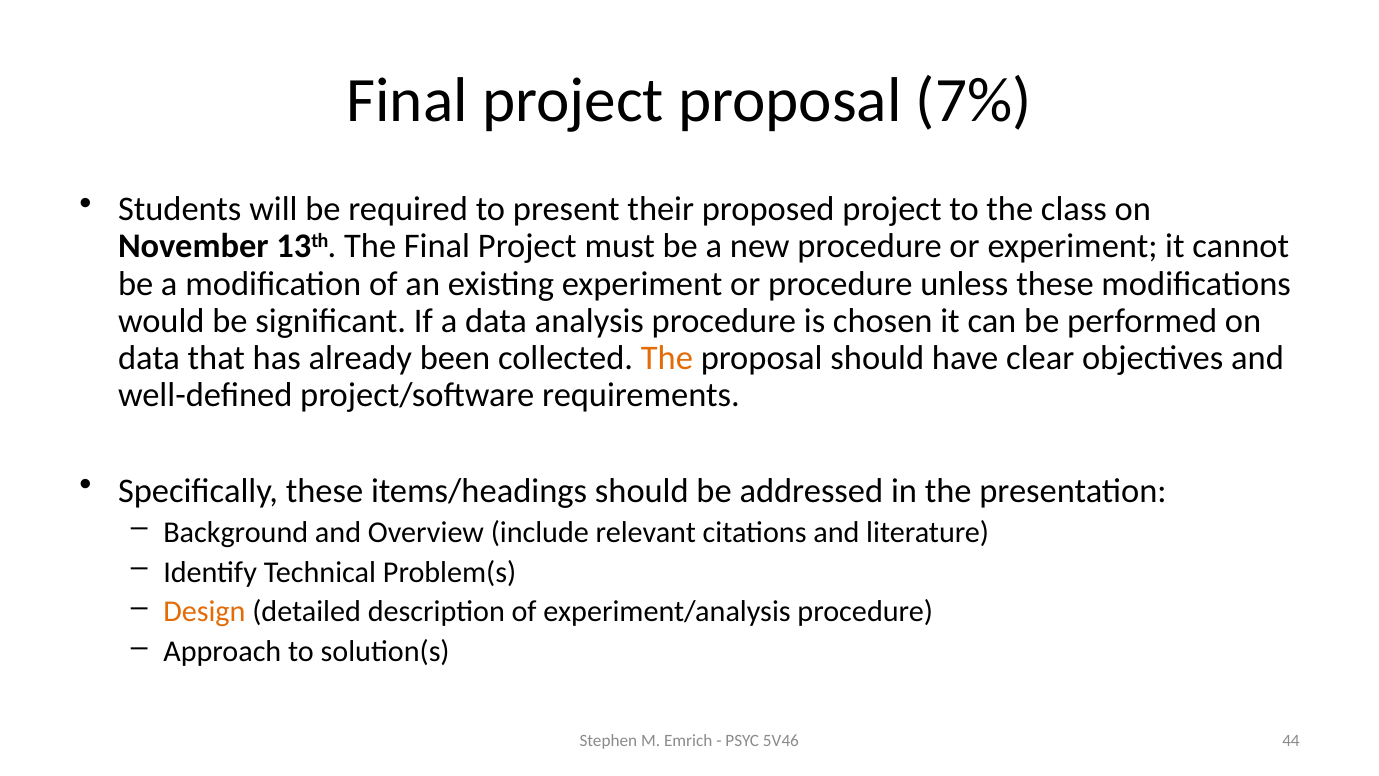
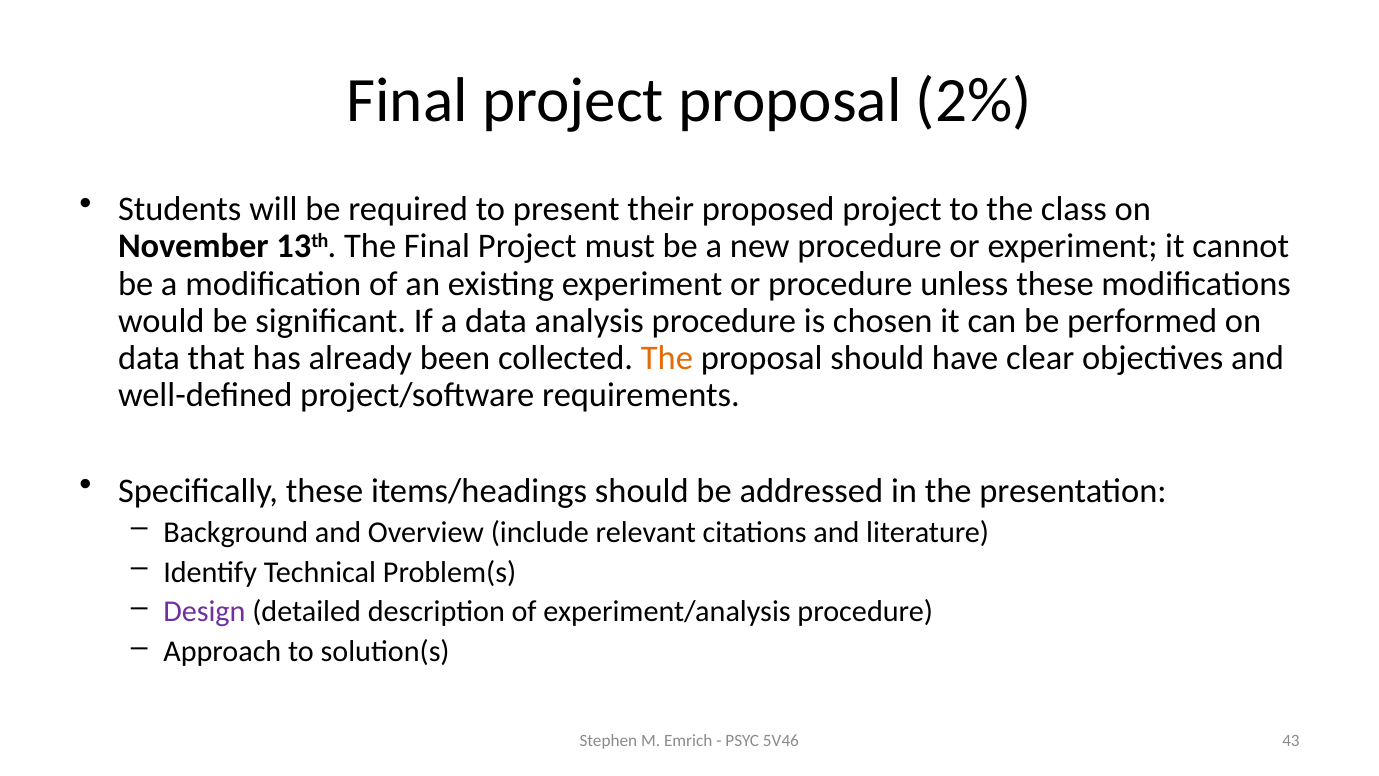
7%: 7% -> 2%
Design colour: orange -> purple
44: 44 -> 43
